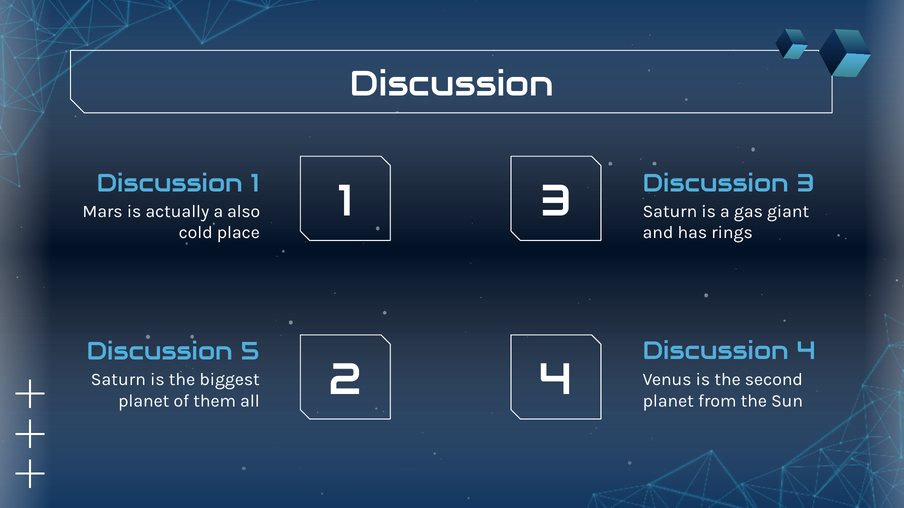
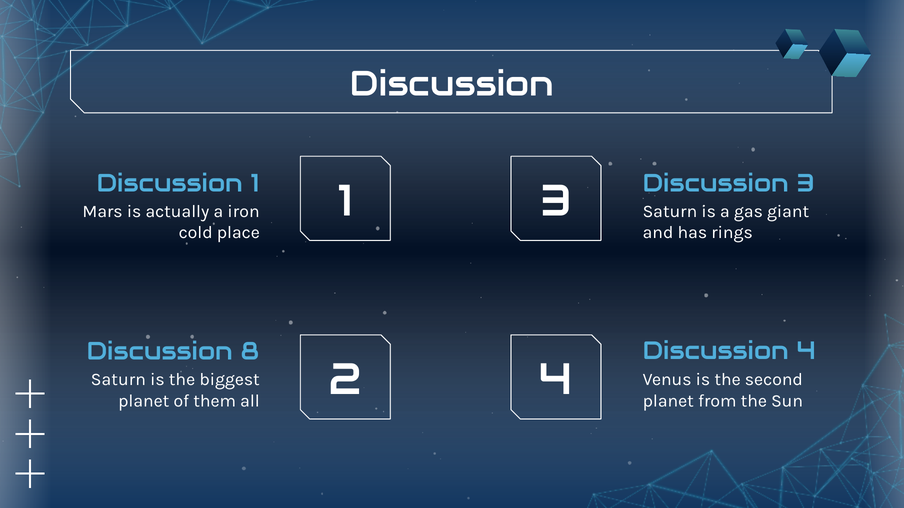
also: also -> iron
5: 5 -> 8
